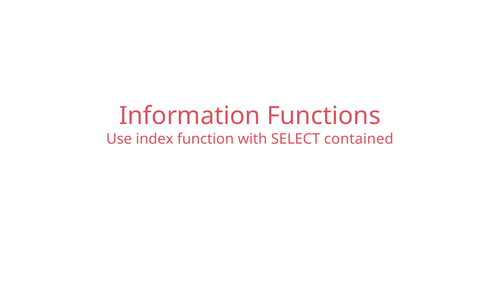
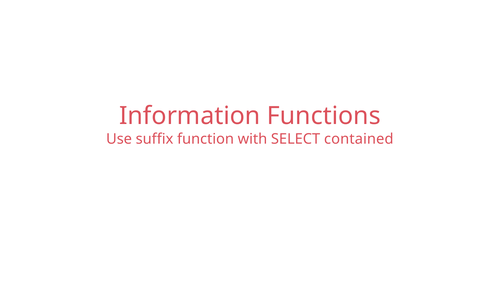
index: index -> suffix
